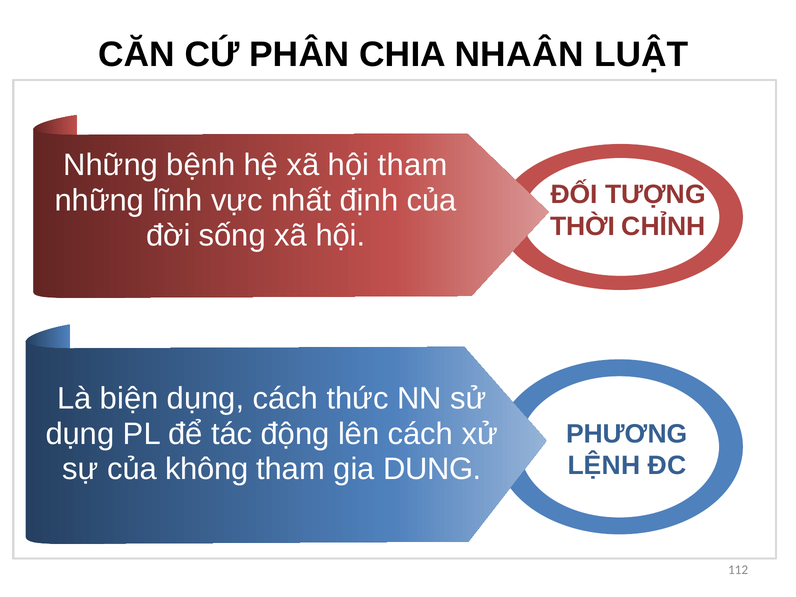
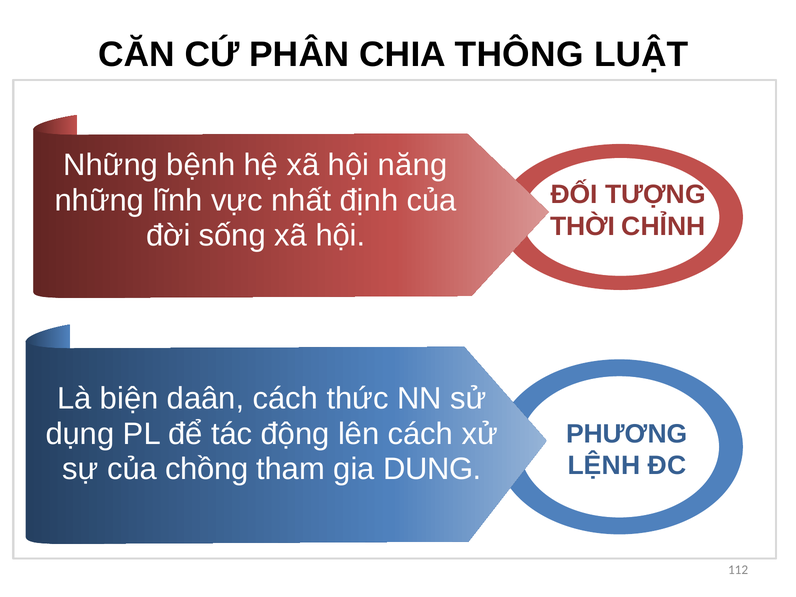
NHAÂN: NHAÂN -> THÔNG
hội tham: tham -> năng
biện dụng: dụng -> daân
không: không -> chồng
